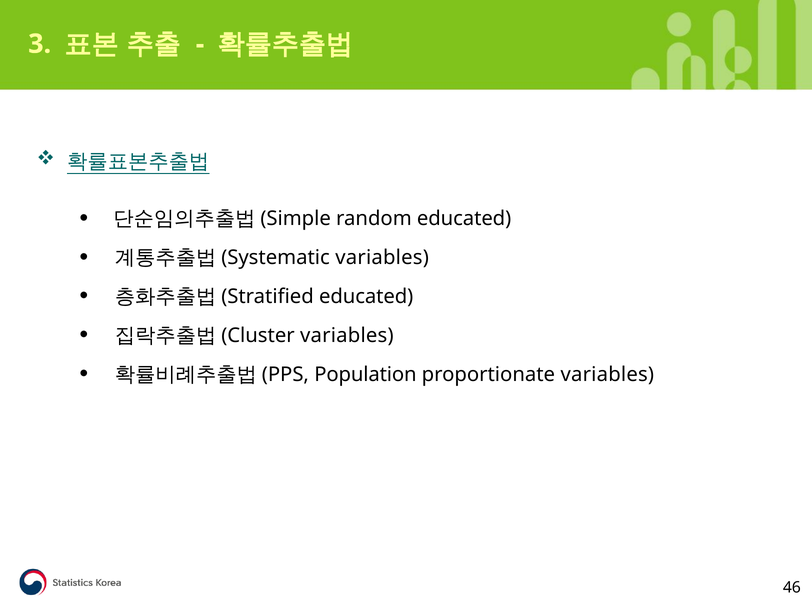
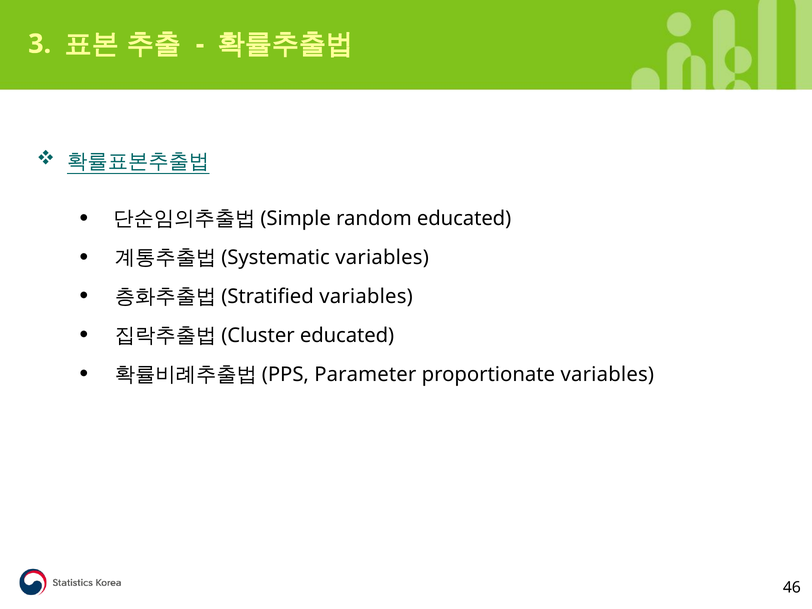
educated at (366, 296): educated -> variables
variables at (347, 335): variables -> educated
Population: Population -> Parameter
